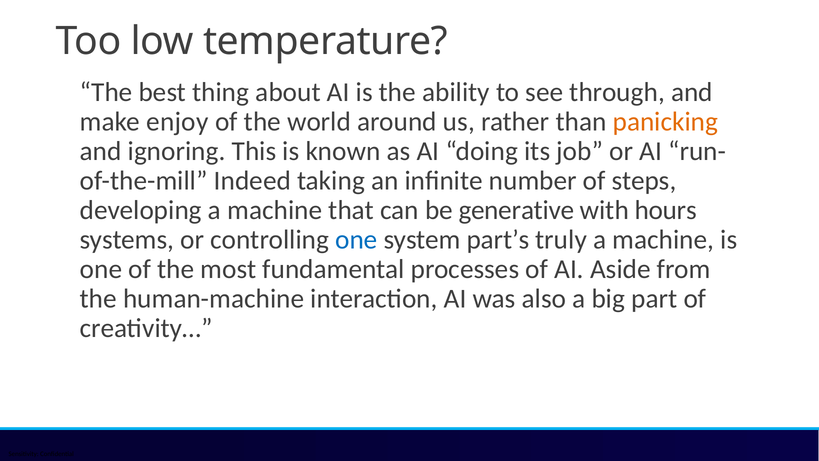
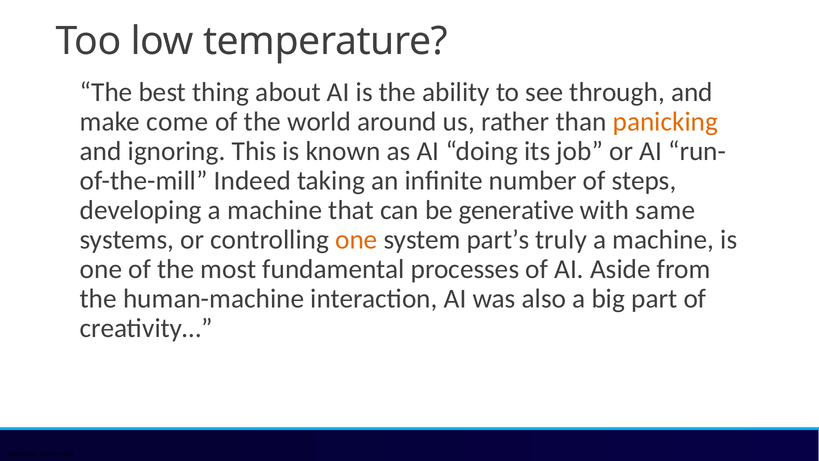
enjoy: enjoy -> come
hours: hours -> same
one at (356, 240) colour: blue -> orange
